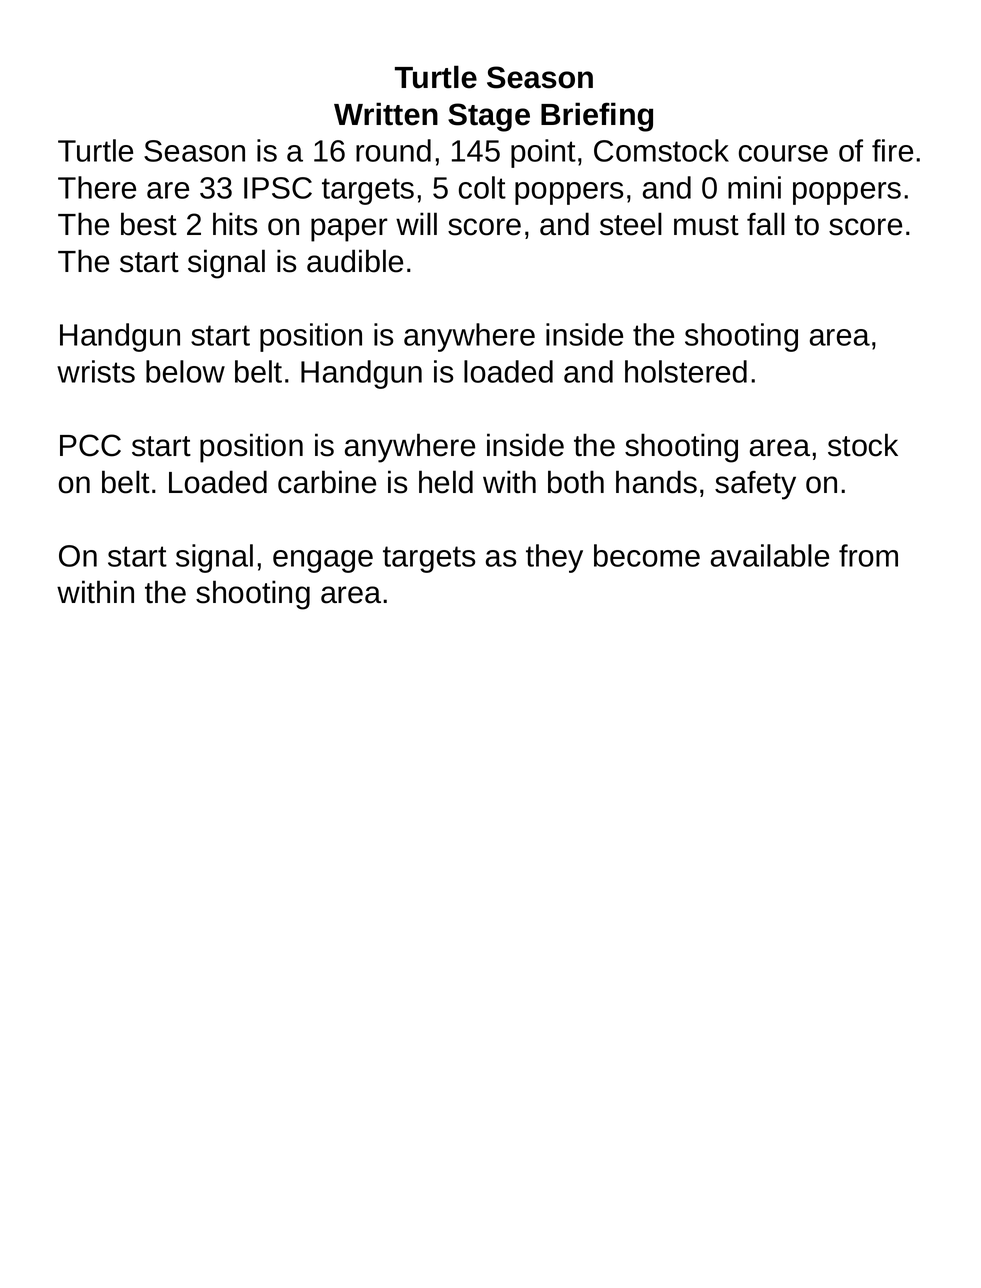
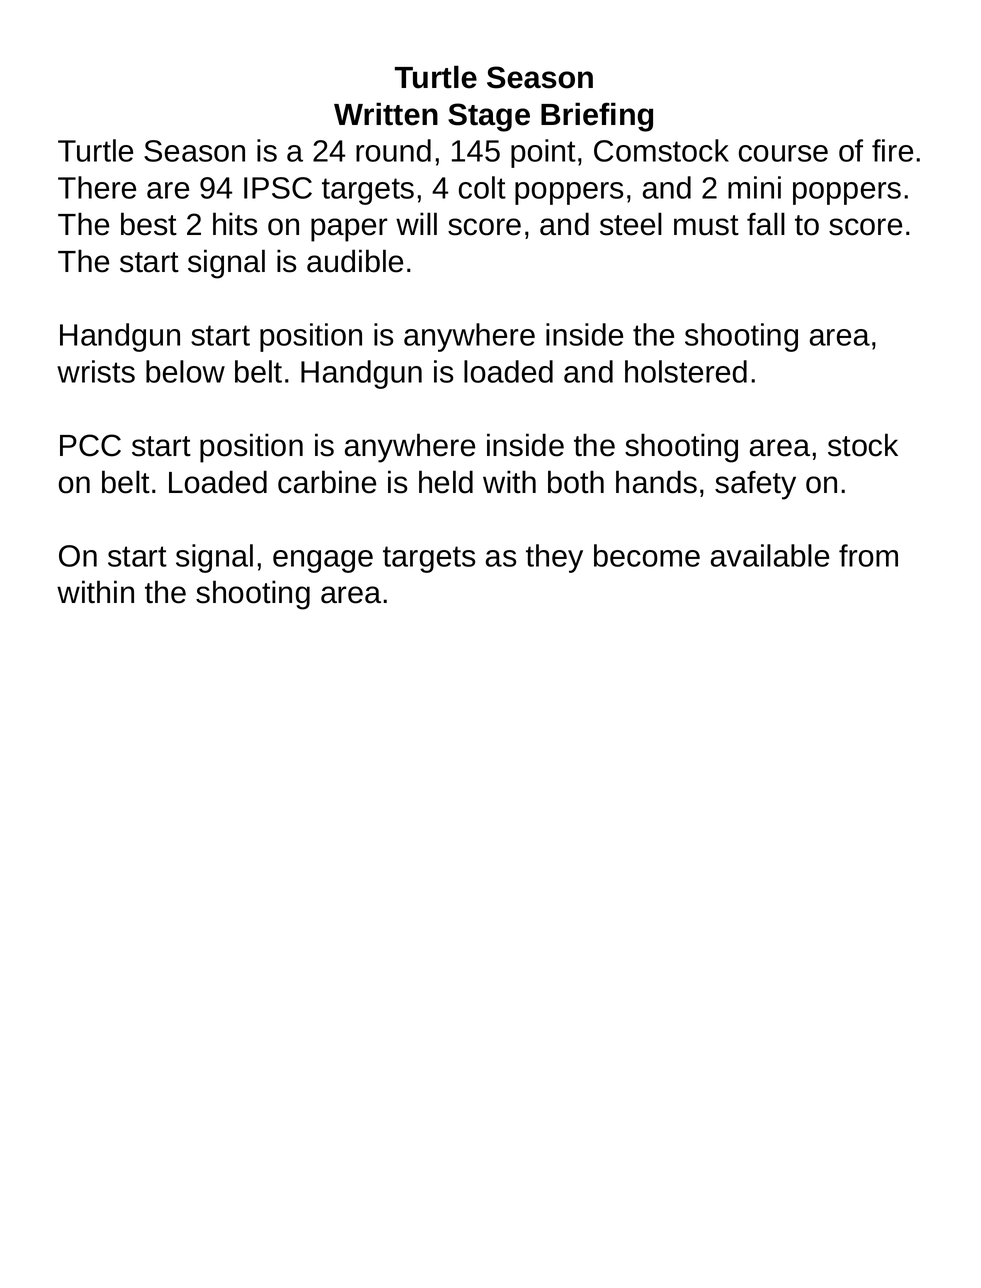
16: 16 -> 24
33: 33 -> 94
5: 5 -> 4
and 0: 0 -> 2
